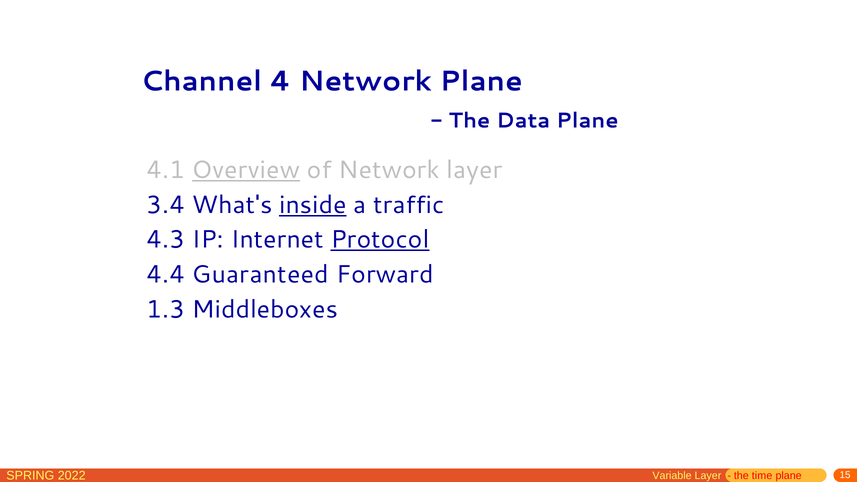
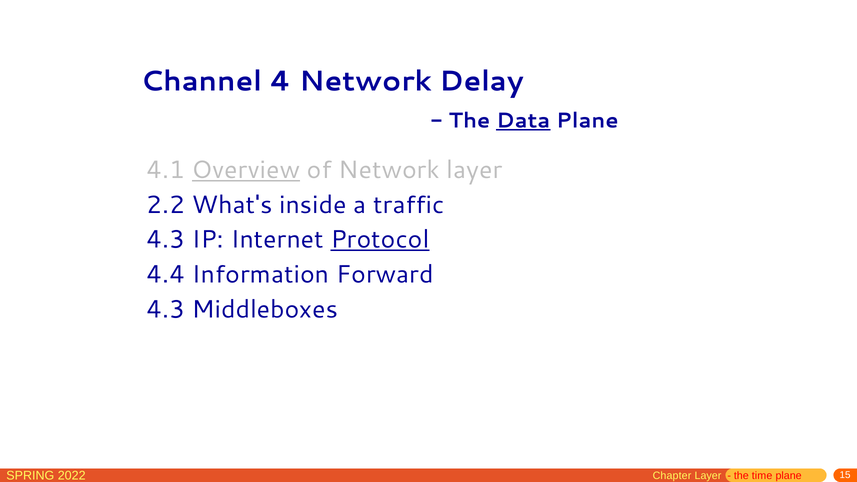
Network Plane: Plane -> Delay
Data underline: none -> present
3.4: 3.4 -> 2.2
inside underline: present -> none
Guaranteed: Guaranteed -> Information
1.3 at (166, 310): 1.3 -> 4.3
Variable: Variable -> Chapter
